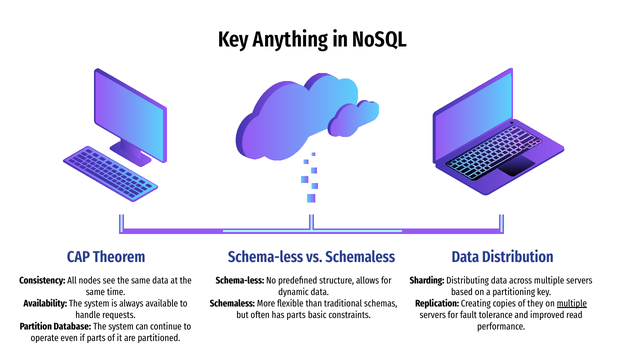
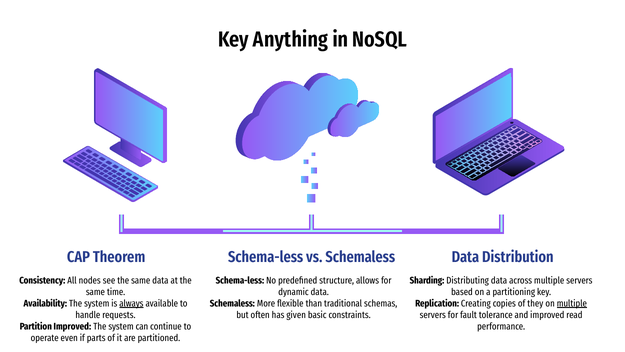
always underline: none -> present
has parts: parts -> given
Partition Database: Database -> Improved
